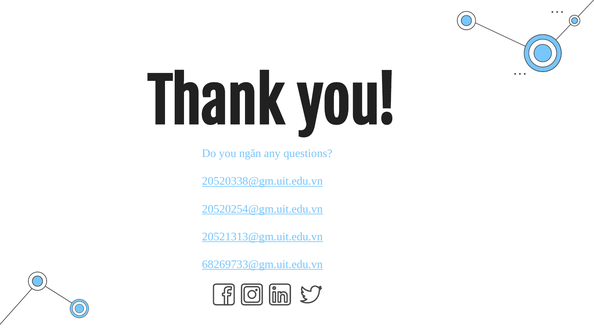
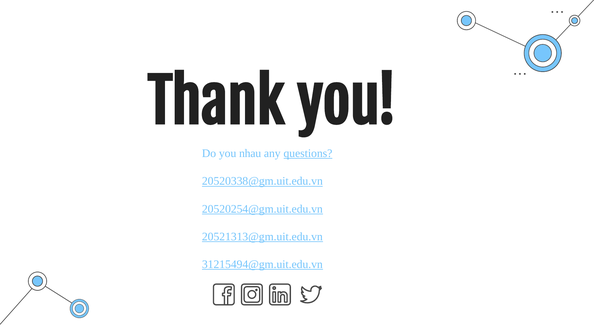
ngăn: ngăn -> nhau
questions underline: none -> present
68269733@gm.uit.edu.vn: 68269733@gm.uit.edu.vn -> 31215494@gm.uit.edu.vn
